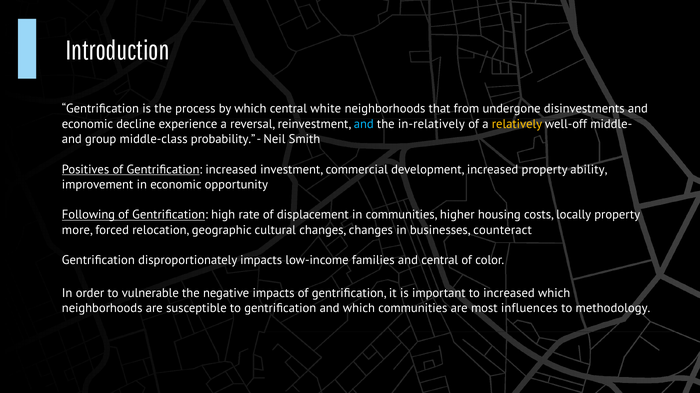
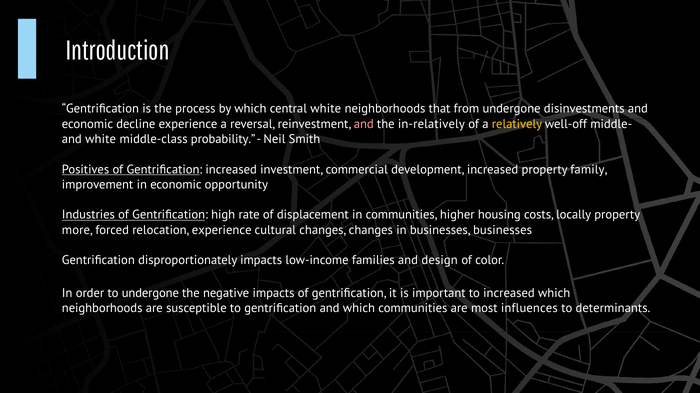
and at (364, 124) colour: light blue -> pink
and group: group -> white
ability: ability -> family
Following: Following -> Industries
relocation geographic: geographic -> experience
businesses counteract: counteract -> businesses
and central: central -> design
to vulnerable: vulnerable -> undergone
methodology: methodology -> determinants
